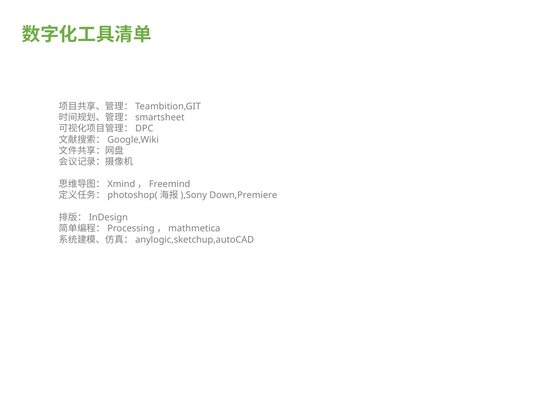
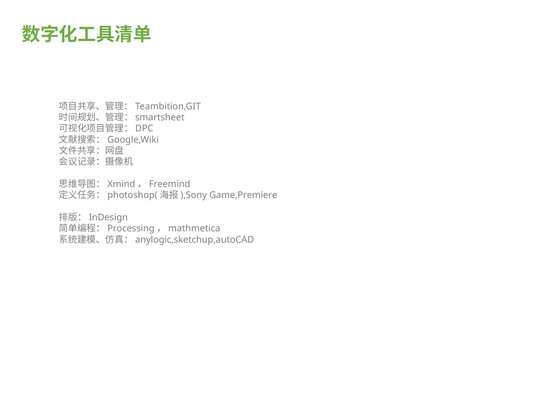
Down,Premiere: Down,Premiere -> Game,Premiere
